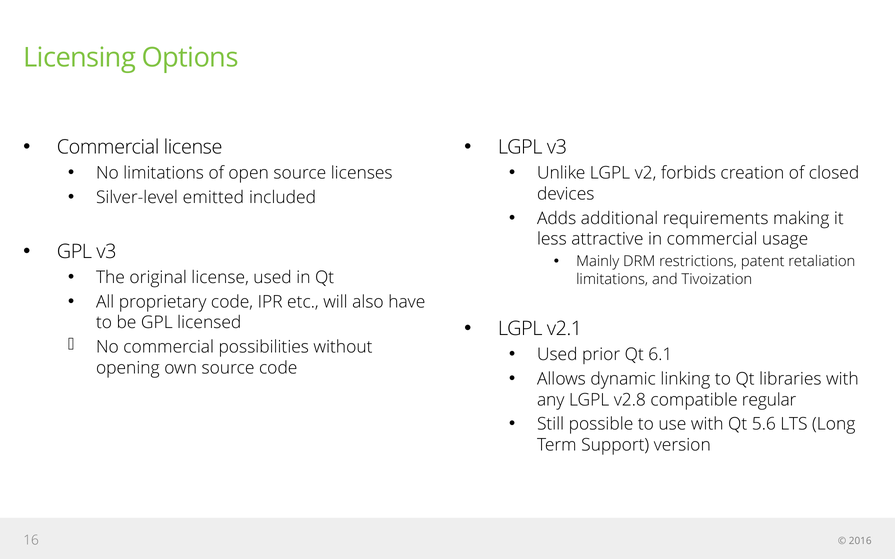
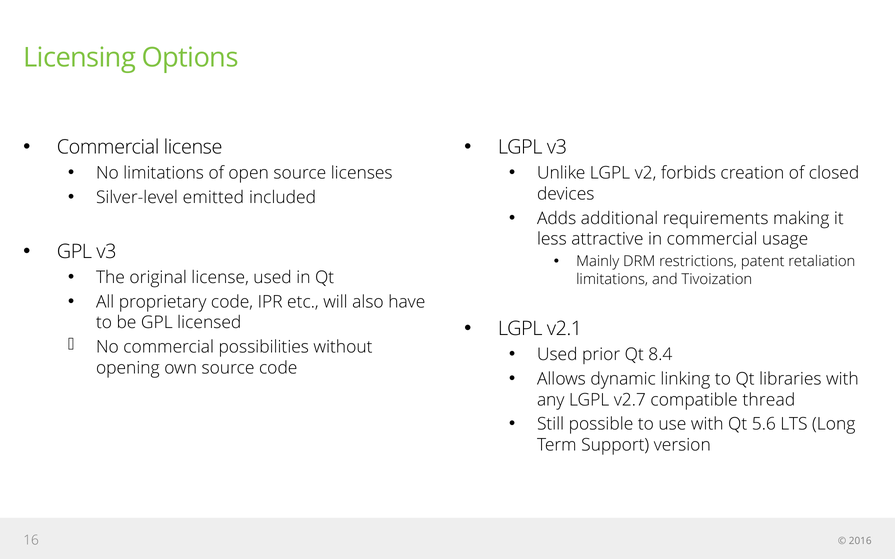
6.1: 6.1 -> 8.4
v2.8: v2.8 -> v2.7
regular: regular -> thread
